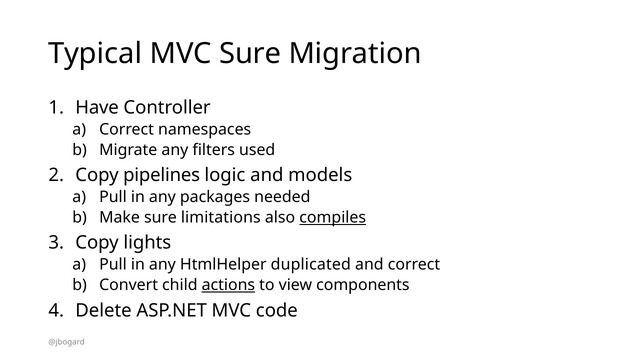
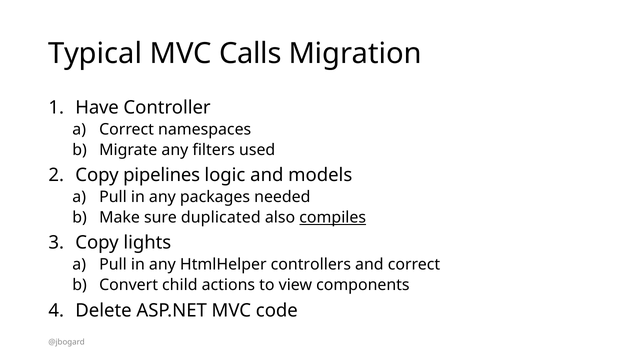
MVC Sure: Sure -> Calls
limitations: limitations -> duplicated
duplicated: duplicated -> controllers
actions underline: present -> none
